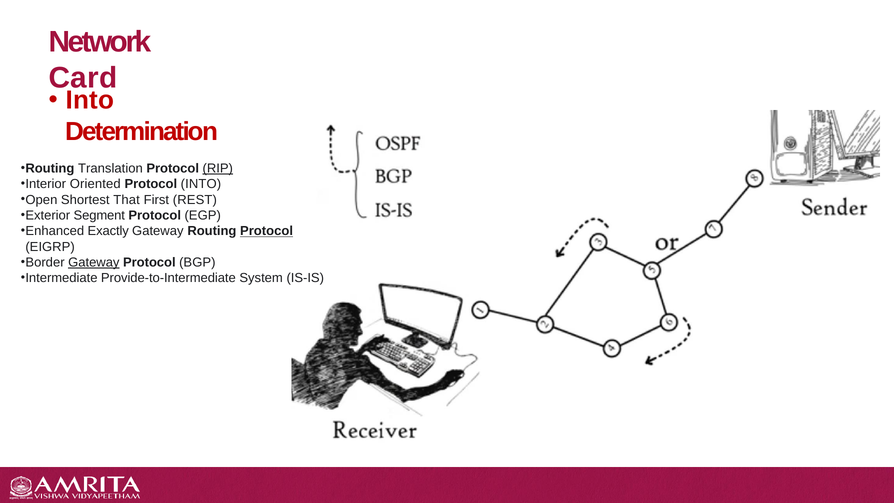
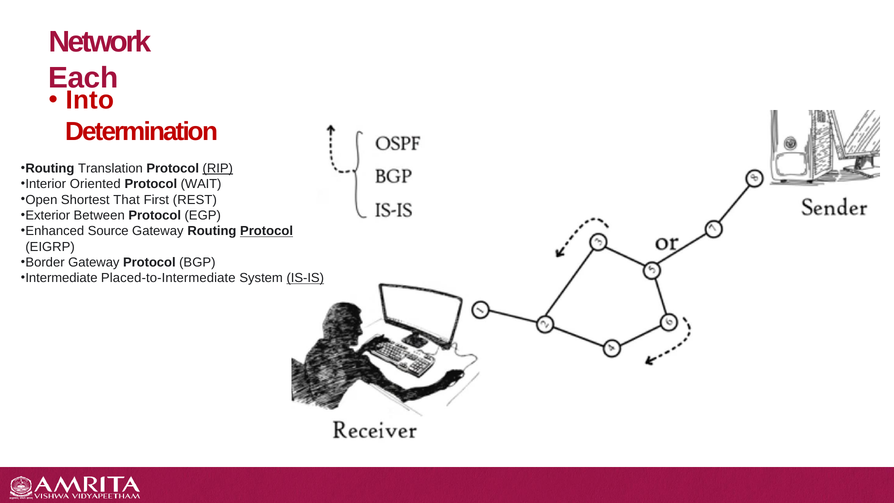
Card: Card -> Each
Protocol INTO: INTO -> WAIT
Segment: Segment -> Between
Exactly: Exactly -> Source
Gateway at (94, 262) underline: present -> none
Provide-to-Intermediate: Provide-to-Intermediate -> Placed-to-Intermediate
IS-IS underline: none -> present
